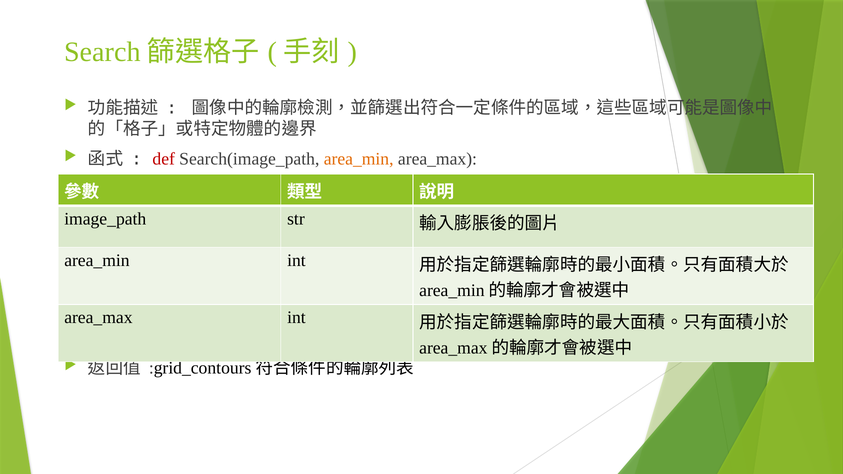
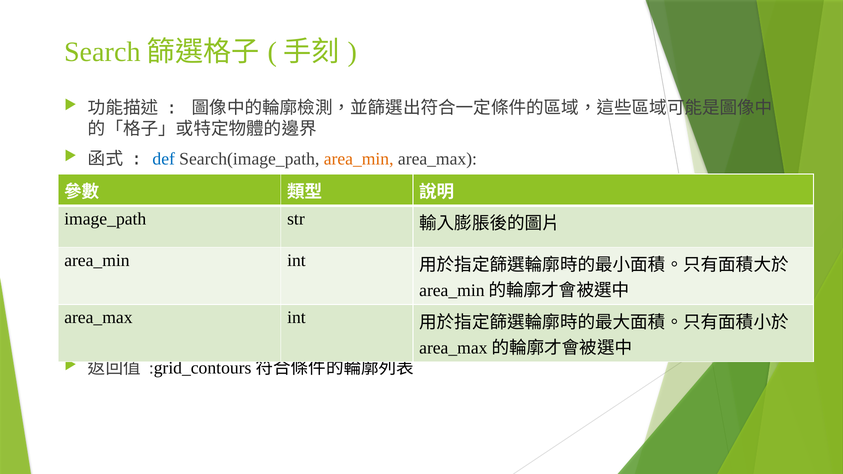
def colour: red -> blue
